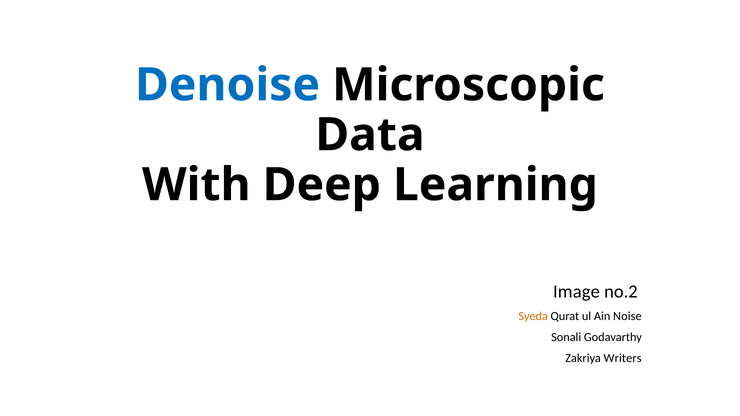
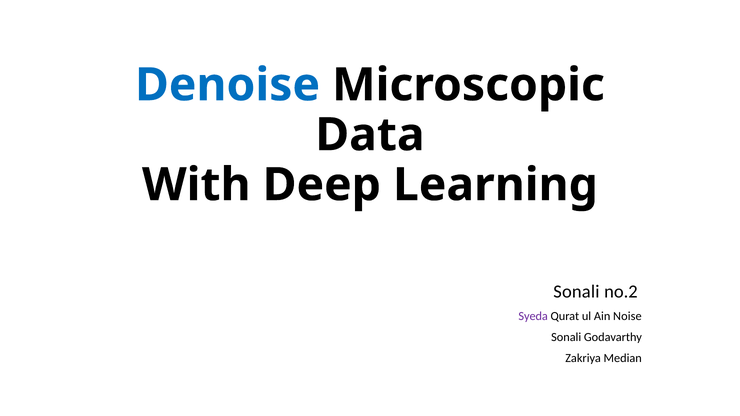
Image at (576, 292): Image -> Sonali
Syeda colour: orange -> purple
Writers: Writers -> Median
